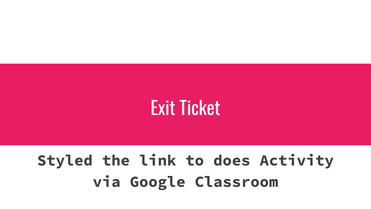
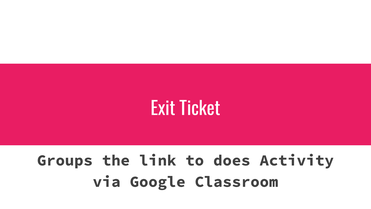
Styled: Styled -> Groups
